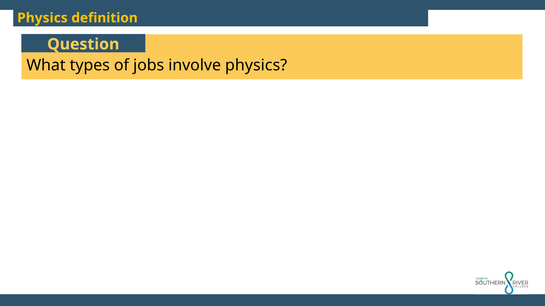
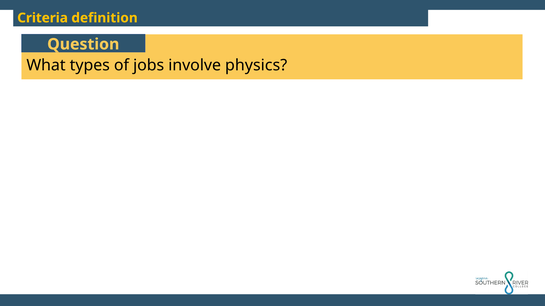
Physics at (42, 18): Physics -> Criteria
